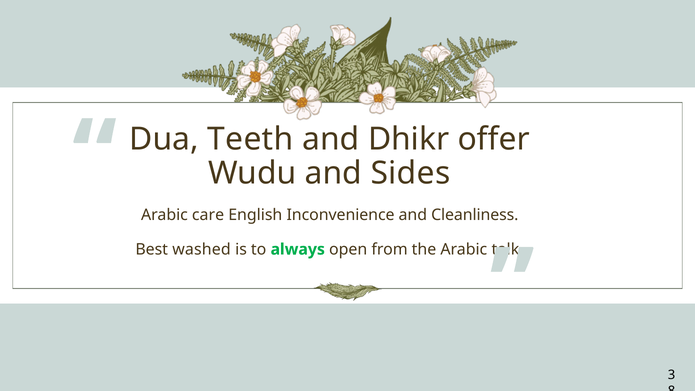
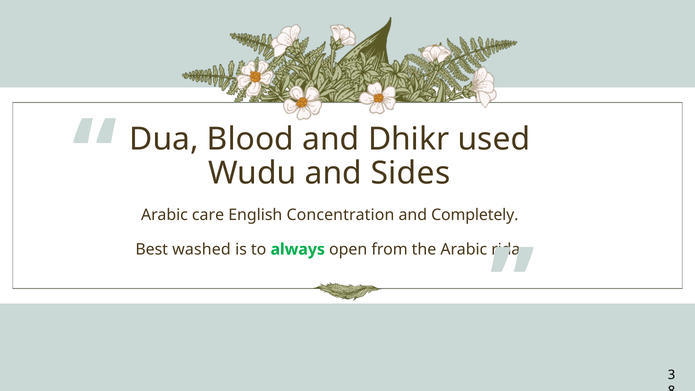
Teeth: Teeth -> Blood
offer: offer -> used
Inconvenience: Inconvenience -> Concentration
Cleanliness: Cleanliness -> Completely
talk: talk -> rida
